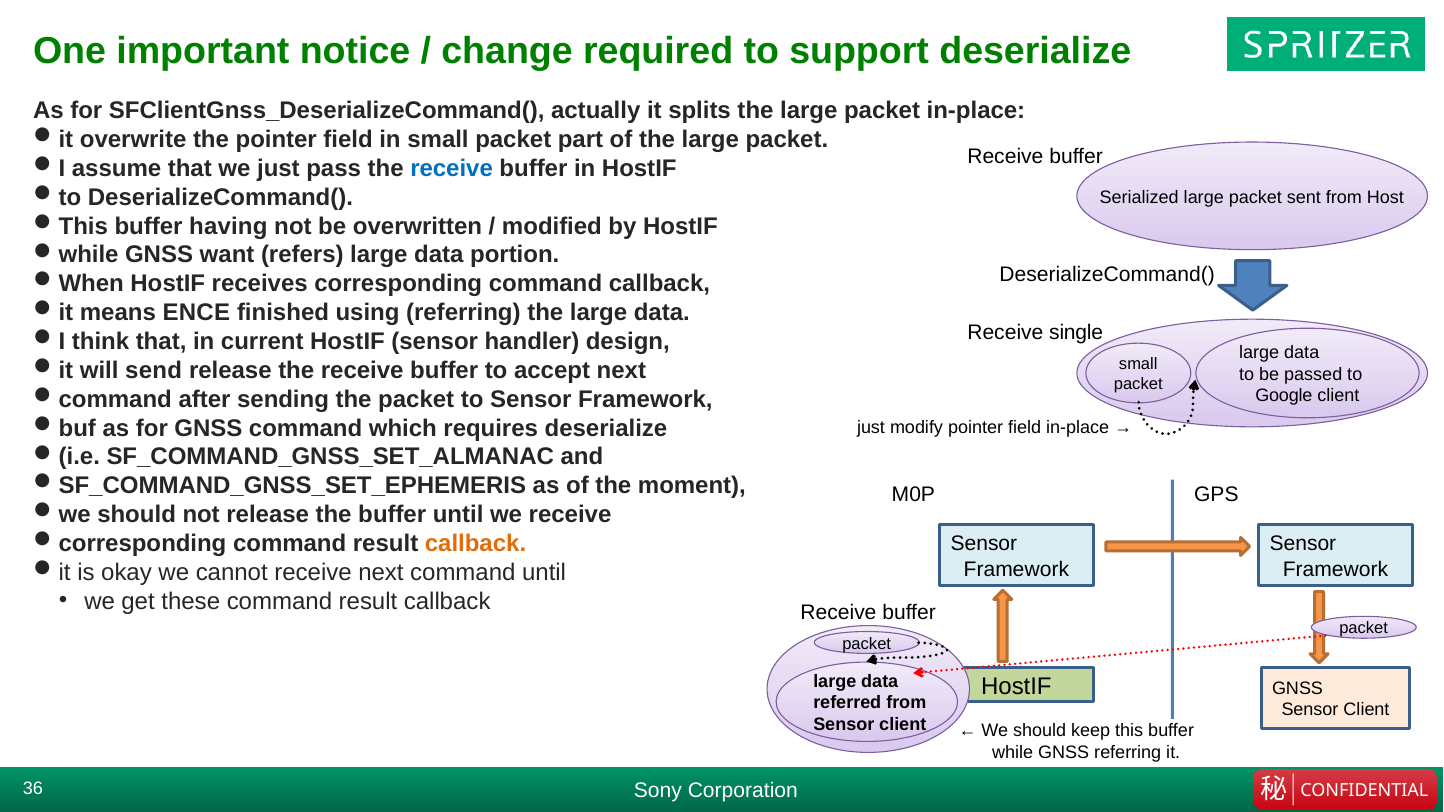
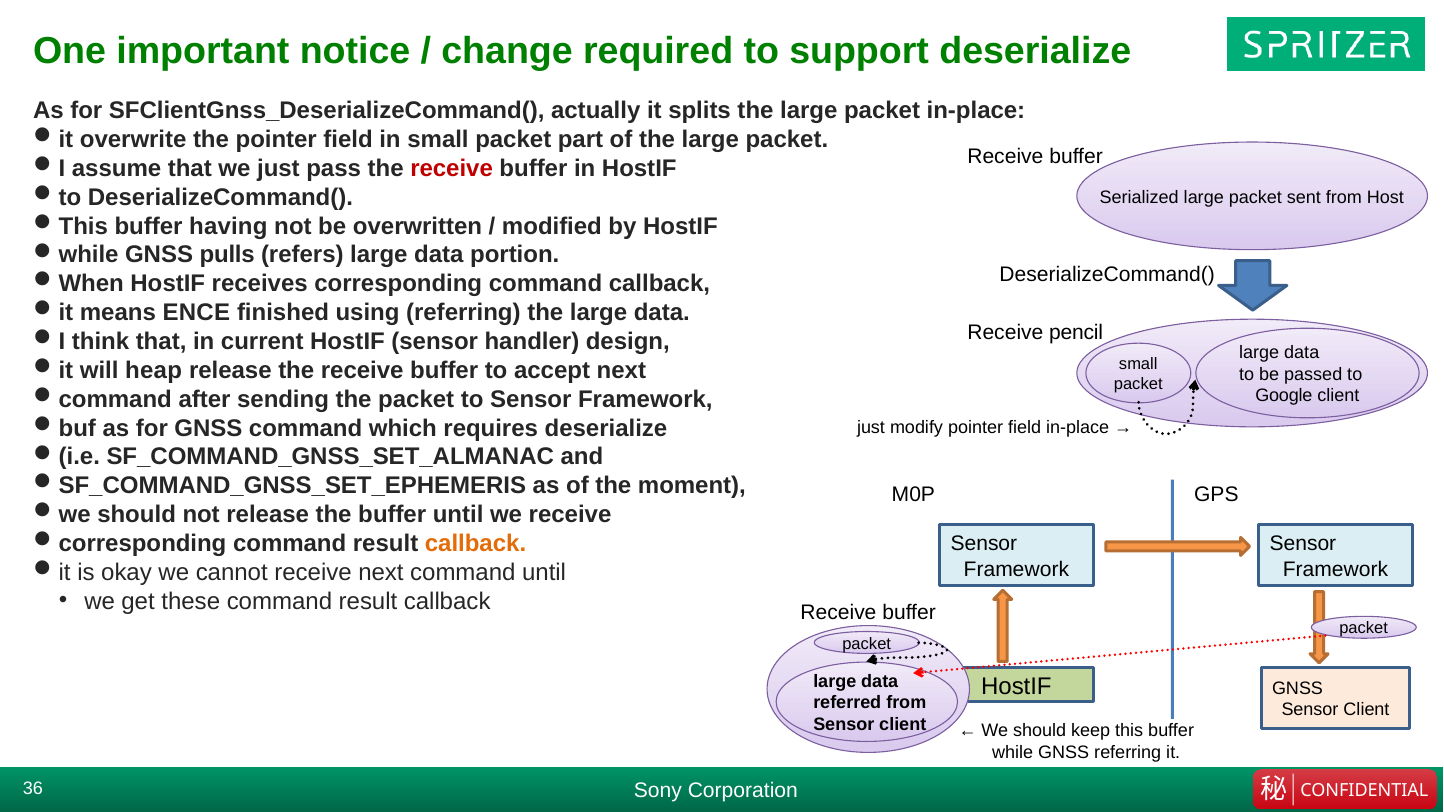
receive at (452, 168) colour: blue -> red
want: want -> pulls
single: single -> pencil
send: send -> heap
